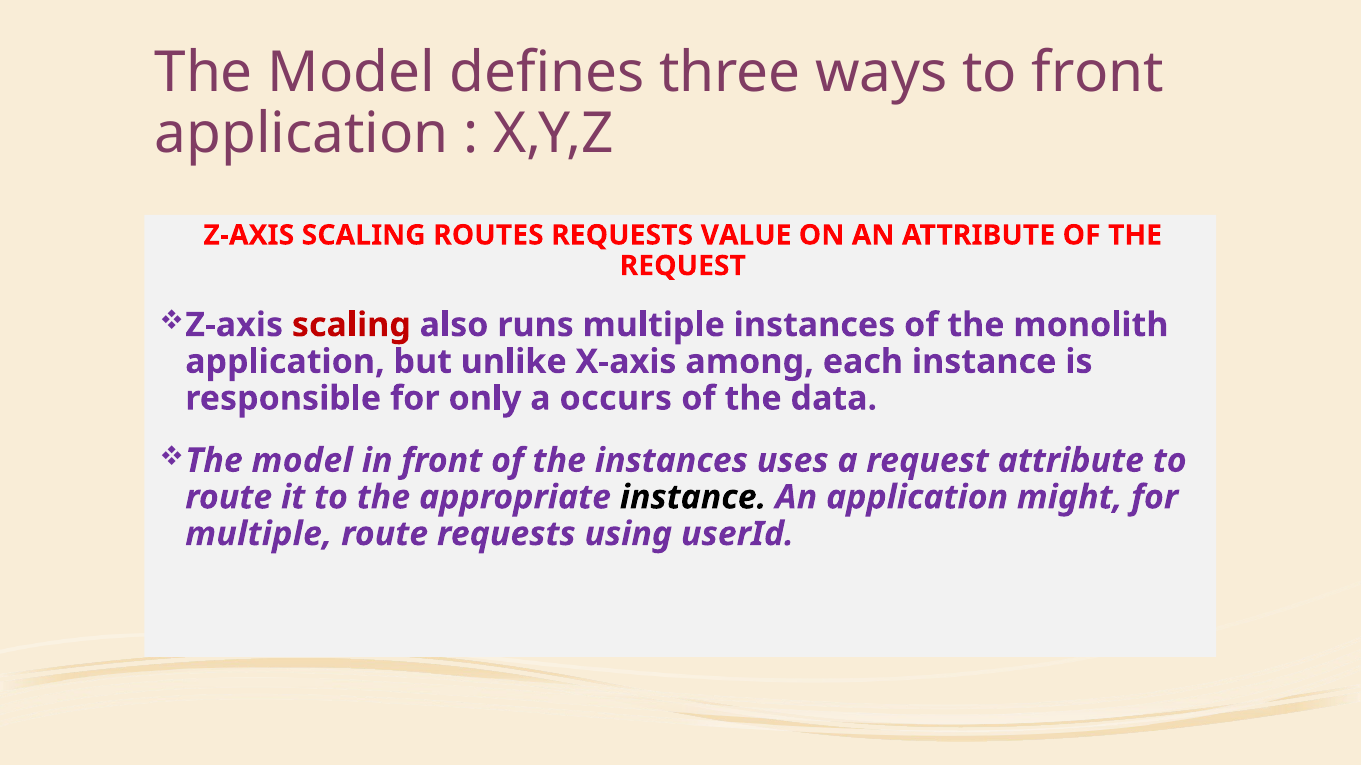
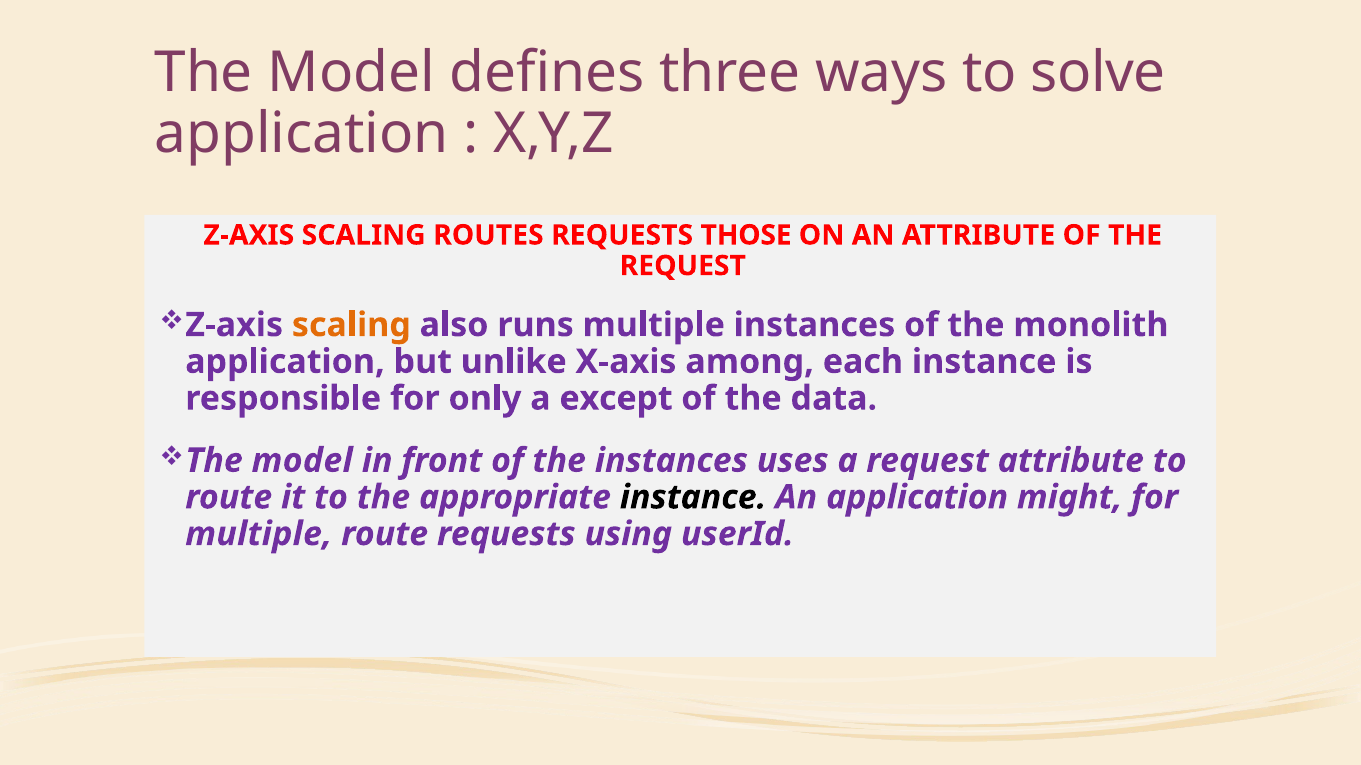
to front: front -> solve
VALUE: VALUE -> THOSE
scaling at (351, 325) colour: red -> orange
occurs: occurs -> except
